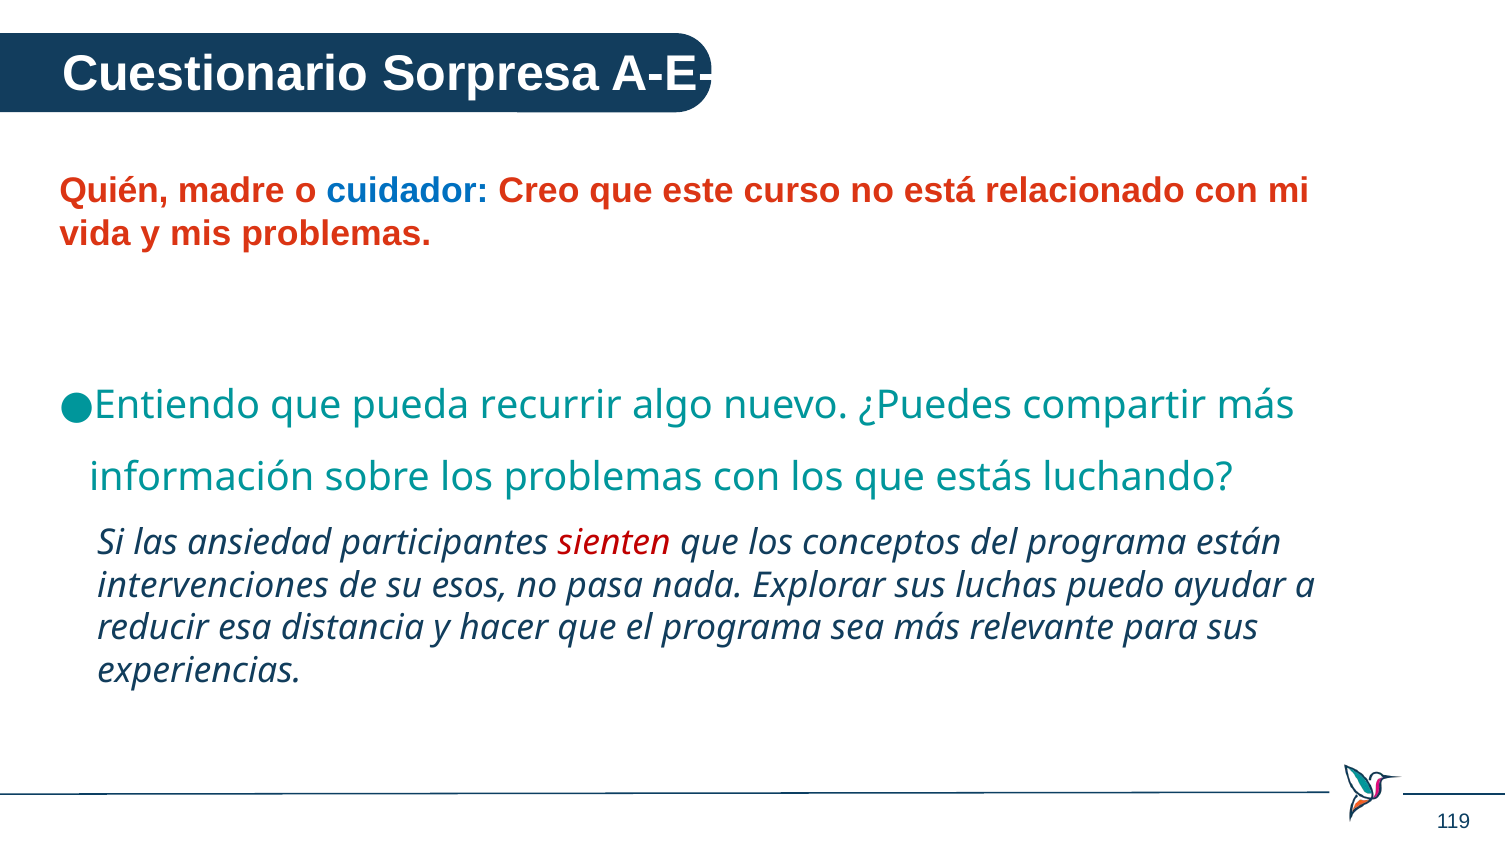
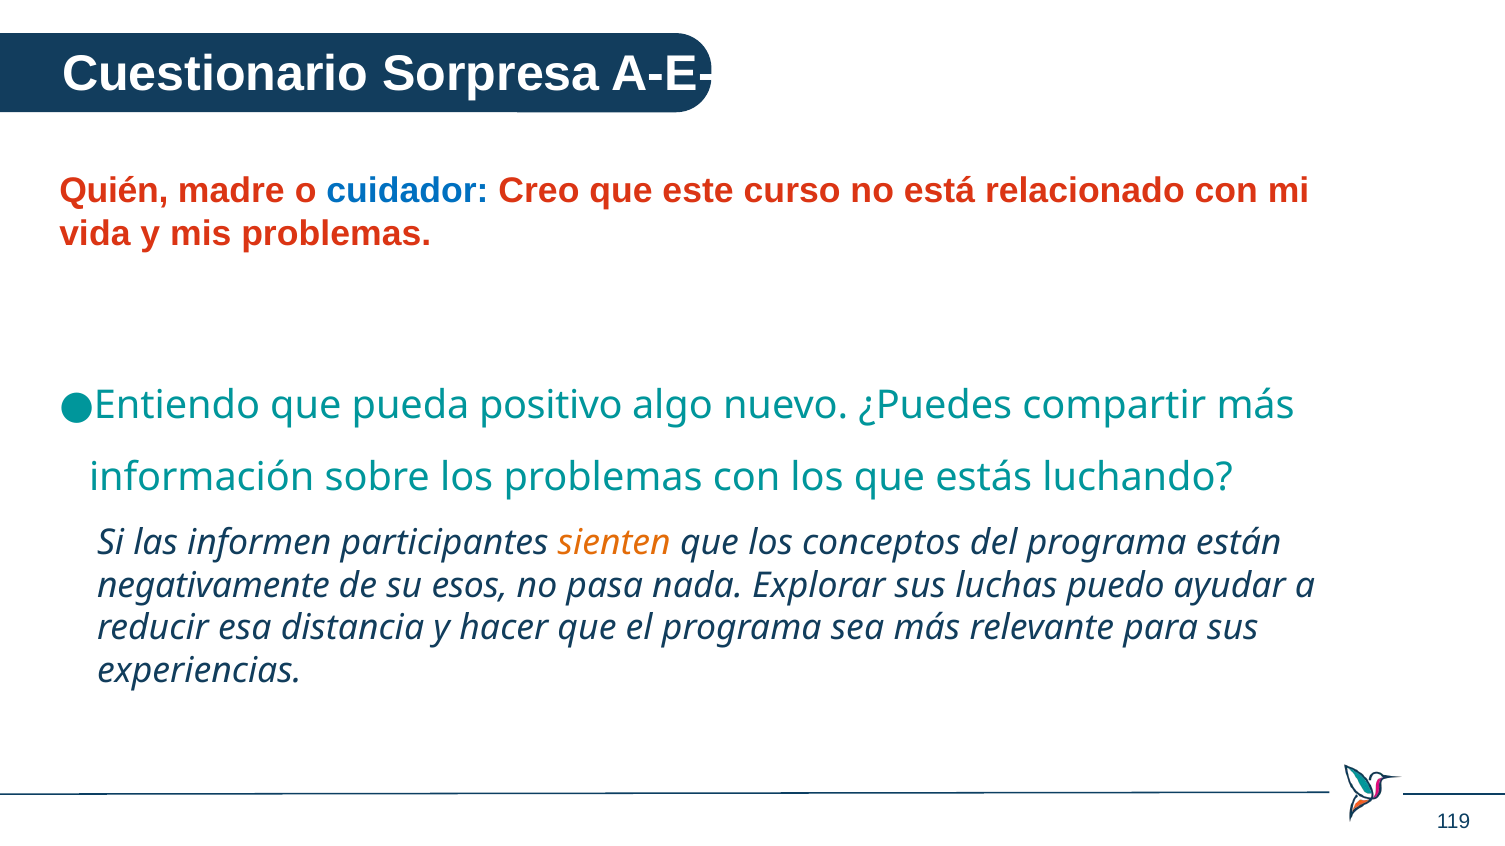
recurrir: recurrir -> positivo
ansiedad: ansiedad -> informen
sienten colour: red -> orange
intervenciones: intervenciones -> negativamente
